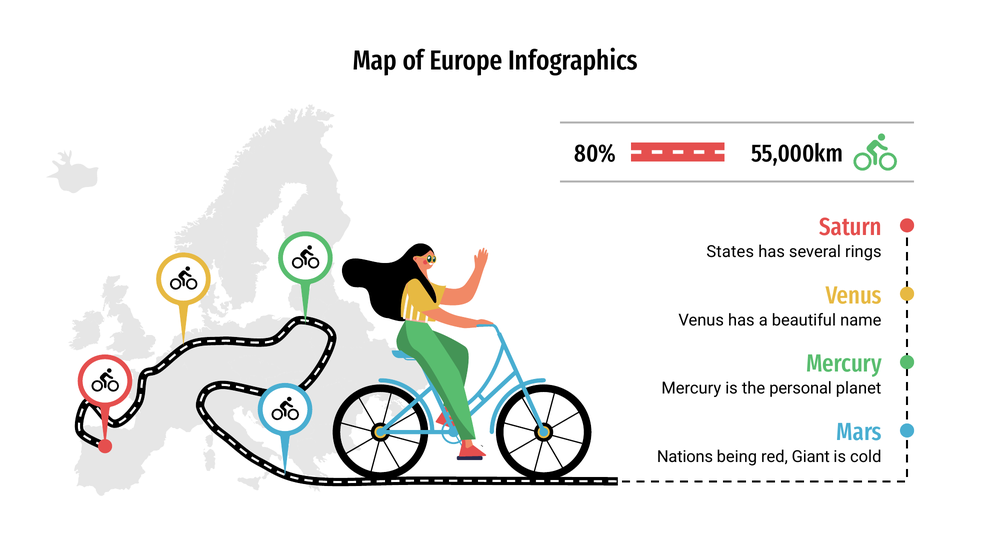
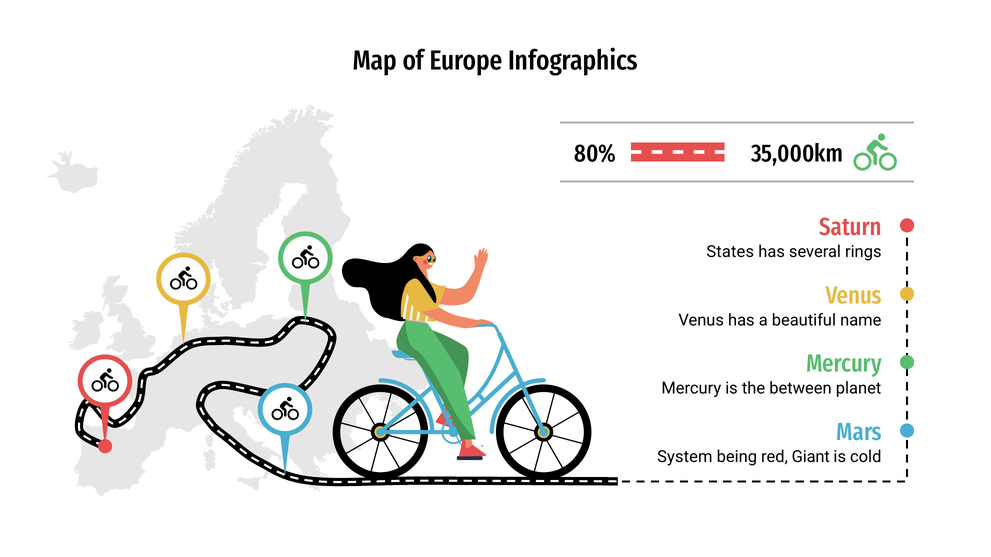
55,000km: 55,000km -> 35,000km
personal: personal -> between
Nations: Nations -> System
